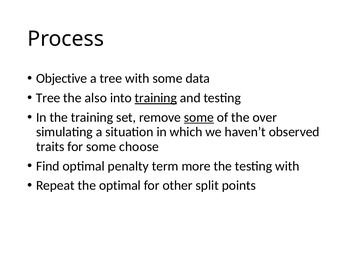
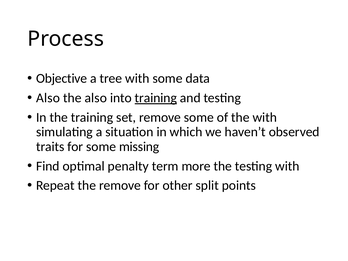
Tree at (48, 98): Tree -> Also
some at (199, 117) underline: present -> none
the over: over -> with
choose: choose -> missing
the optimal: optimal -> remove
